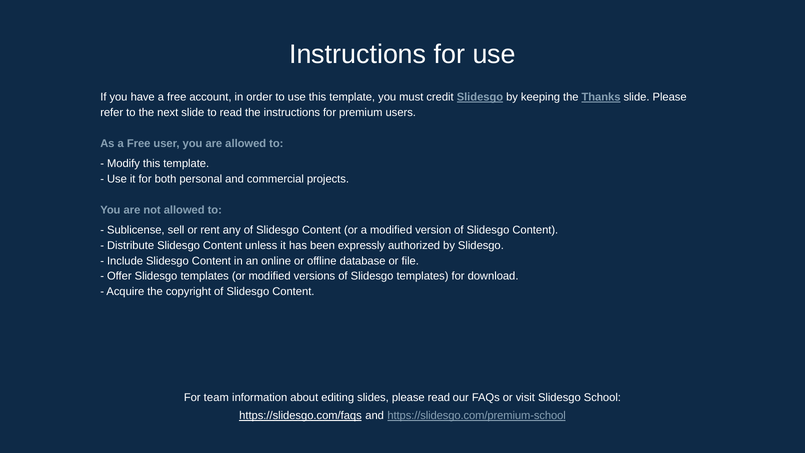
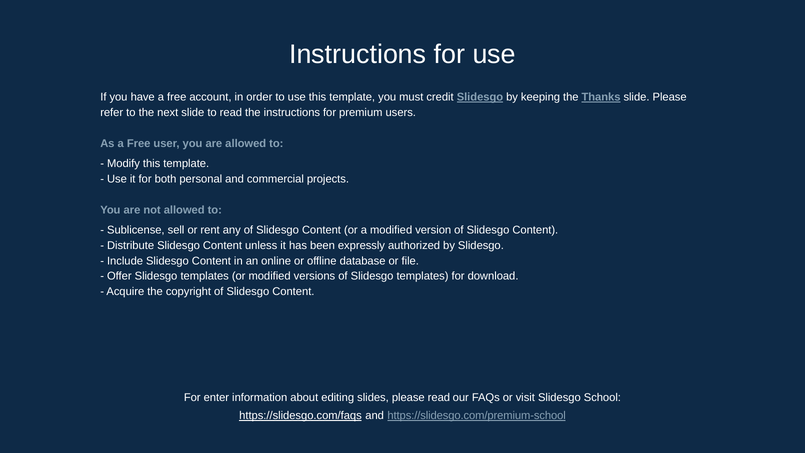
team: team -> enter
